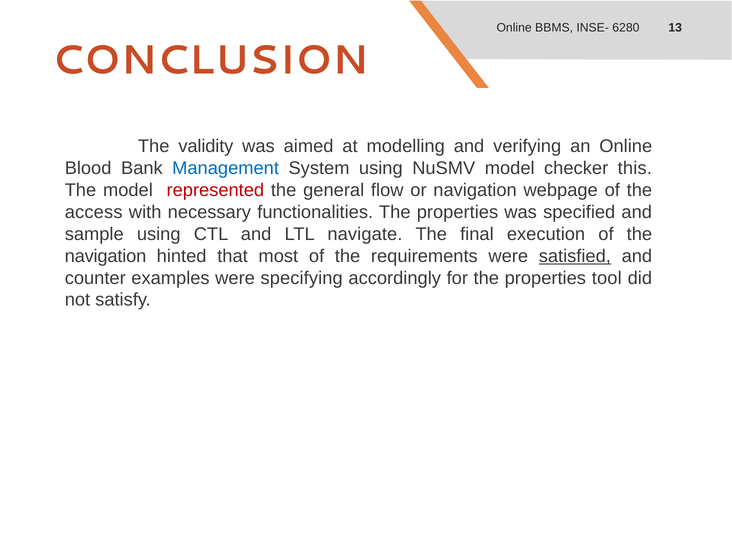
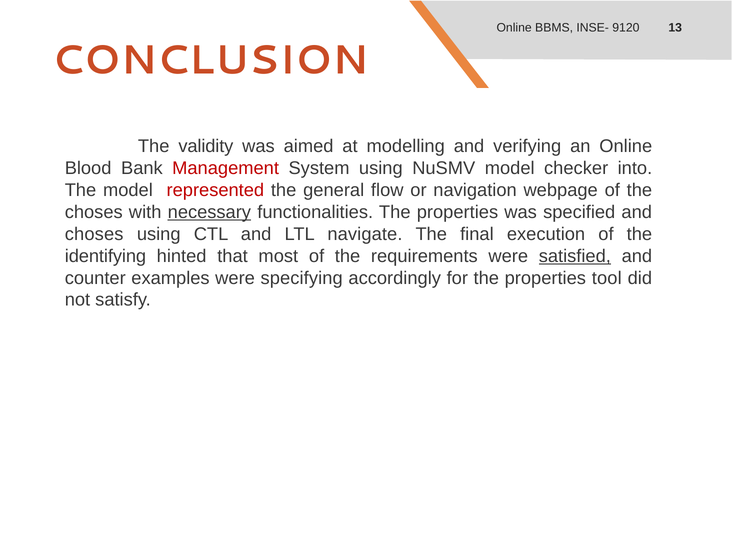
6280: 6280 -> 9120
Management colour: blue -> red
this: this -> into
access at (94, 212): access -> choses
necessary underline: none -> present
sample at (94, 234): sample -> choses
navigation at (106, 256): navigation -> identifying
